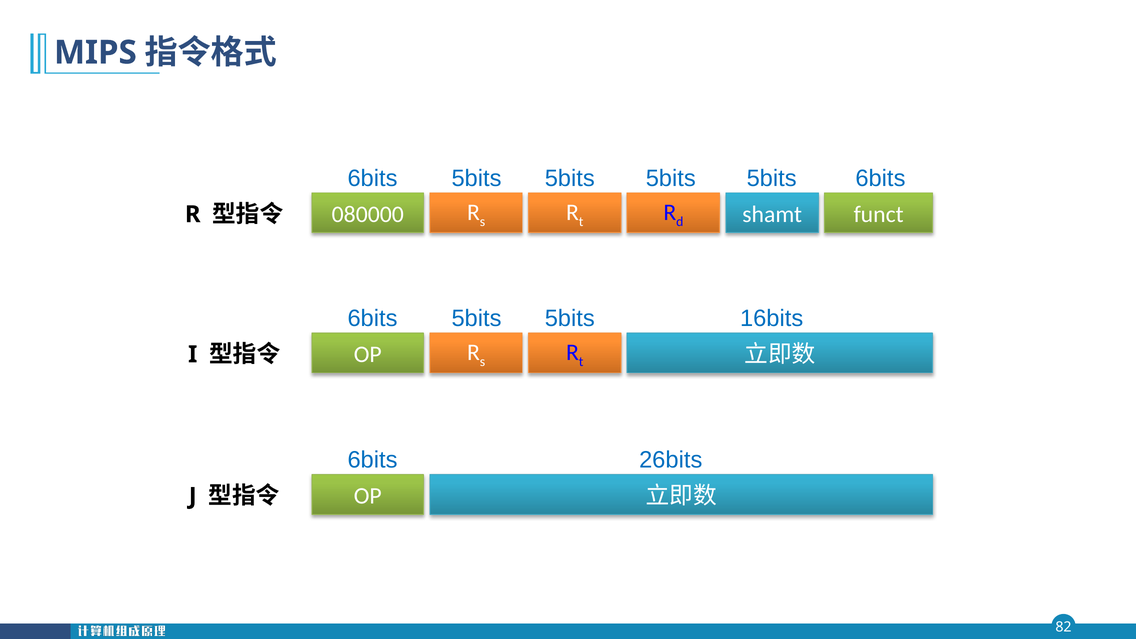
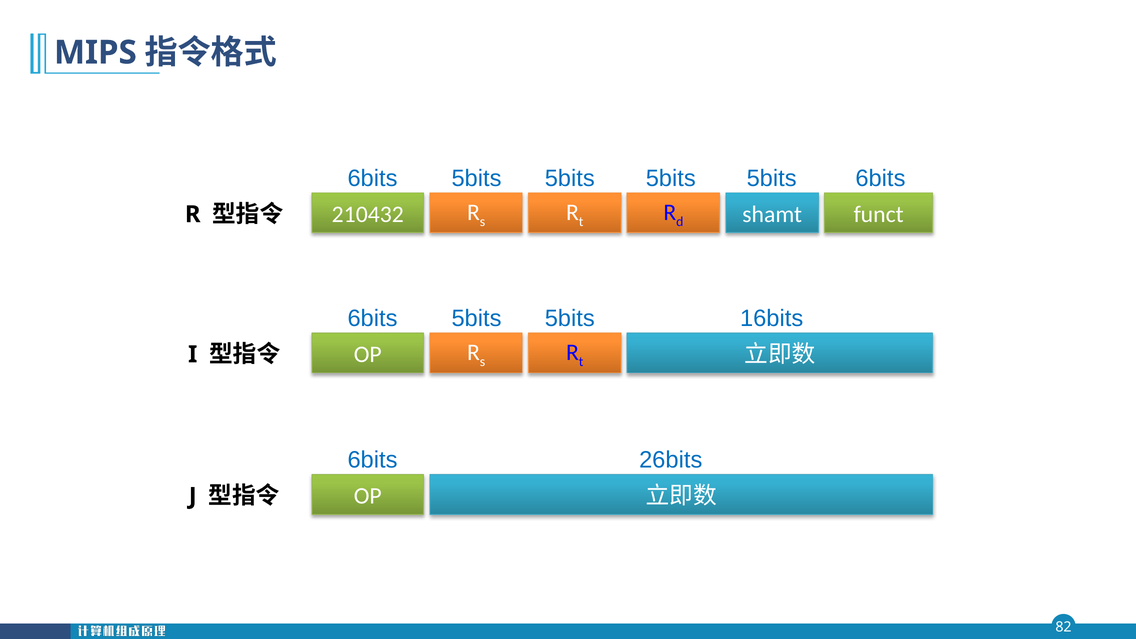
080000: 080000 -> 210432
